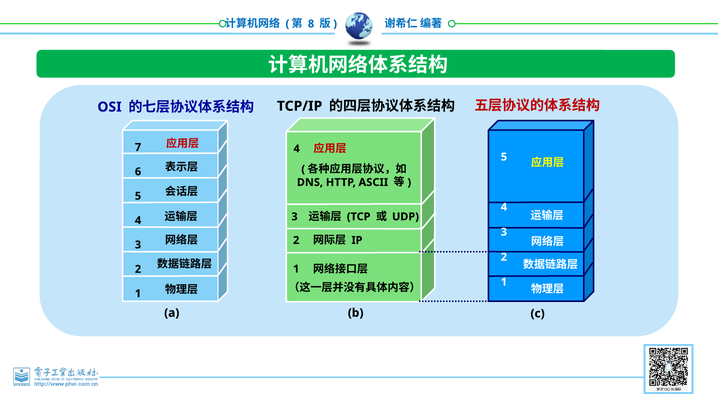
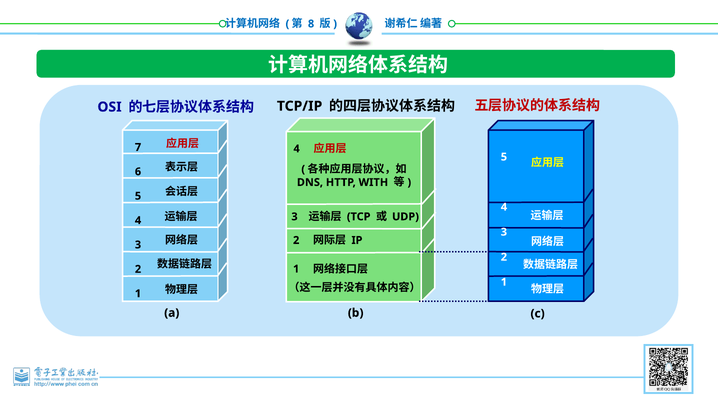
ASCII: ASCII -> WITH
